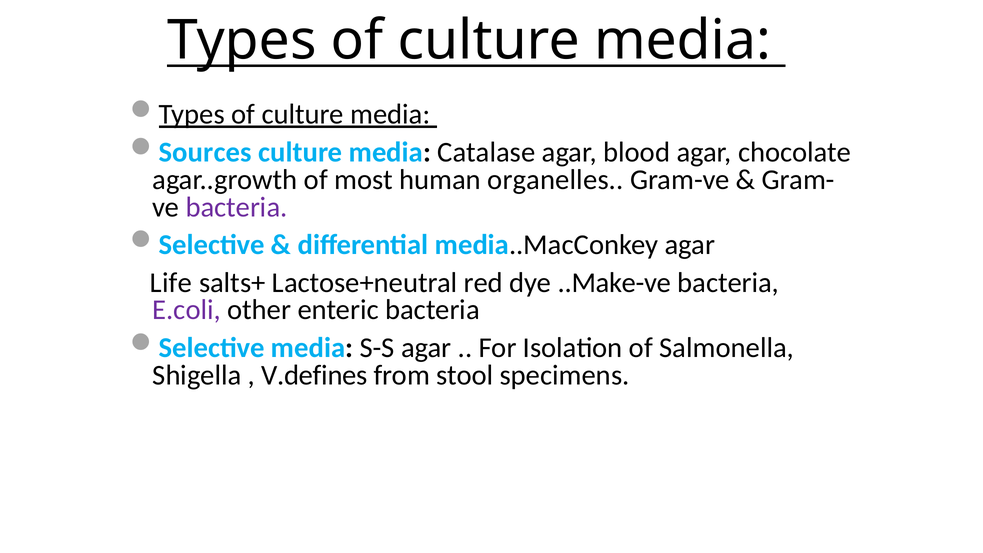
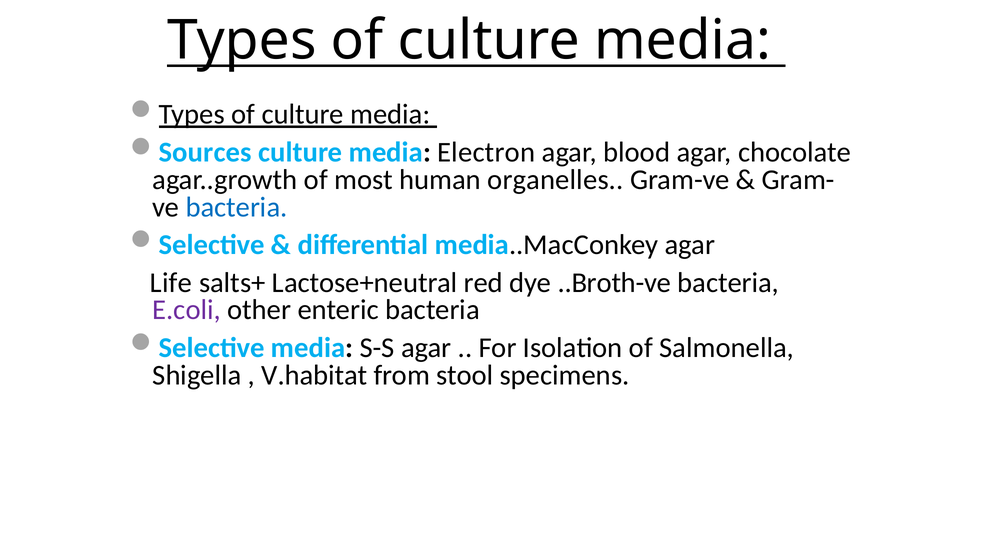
Catalase: Catalase -> Electron
bacteria at (237, 207) colour: purple -> blue
..Make-ve: ..Make-ve -> ..Broth-ve
V.defines: V.defines -> V.habitat
